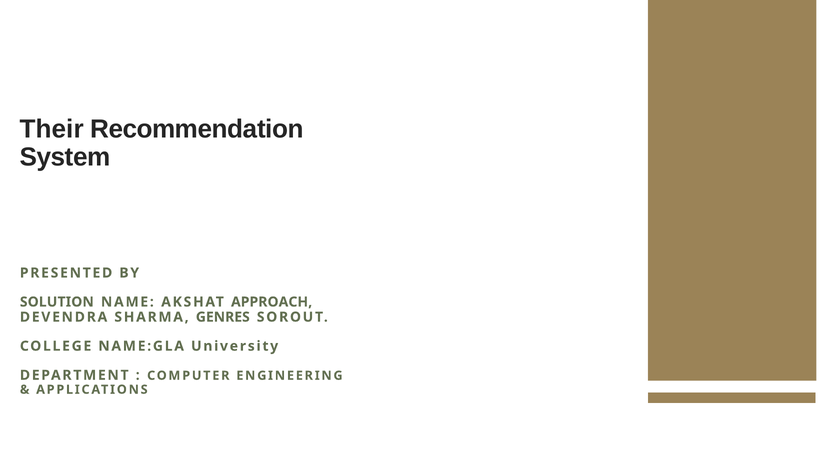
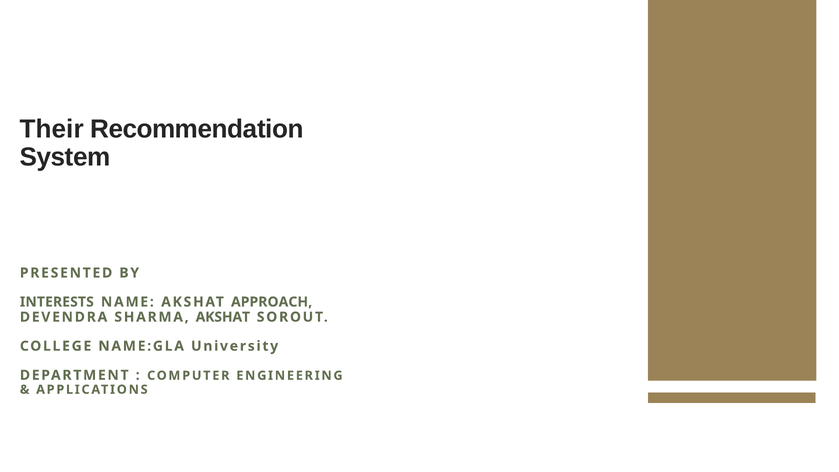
SOLUTION: SOLUTION -> INTERESTS
SHARMA GENRES: GENRES -> AKSHAT
